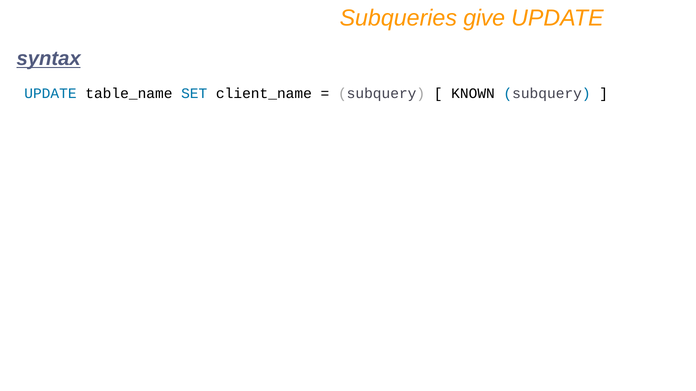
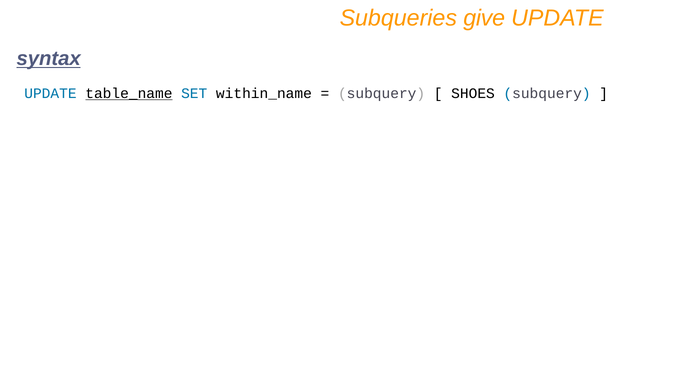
table_name underline: none -> present
client_name: client_name -> within_name
KNOWN: KNOWN -> SHOES
